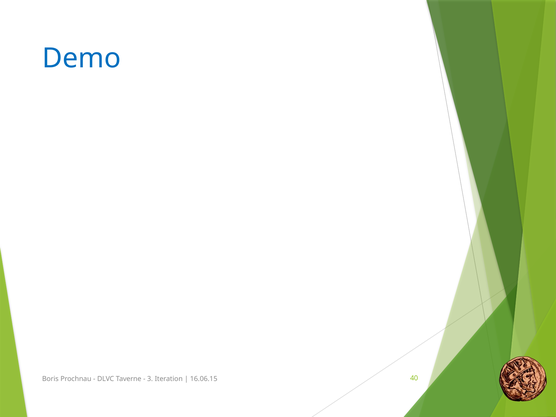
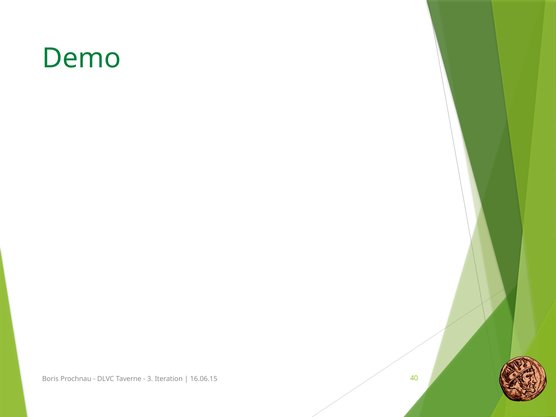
Demo colour: blue -> green
